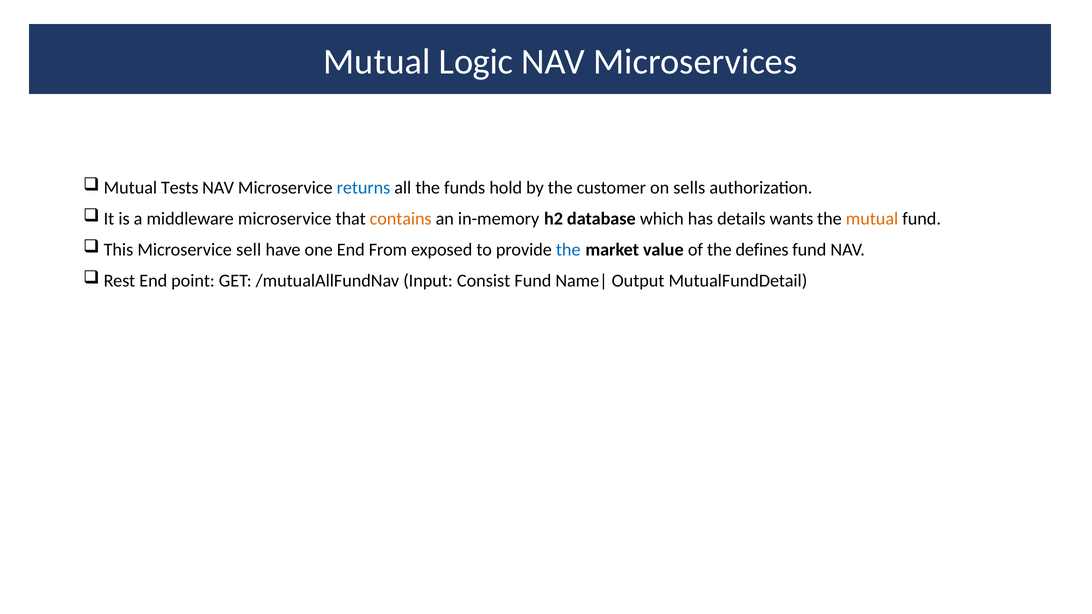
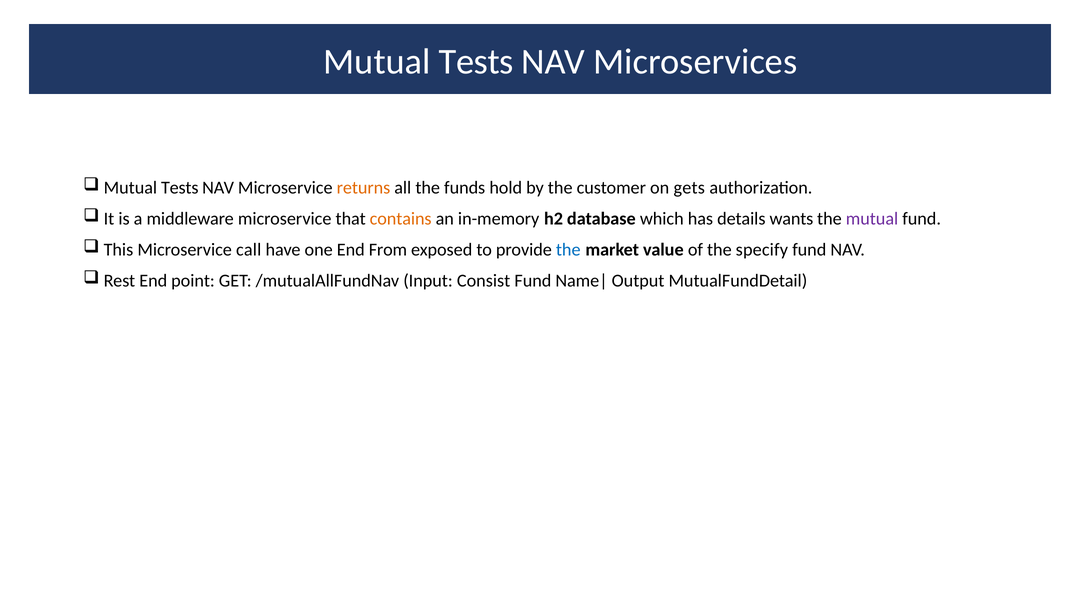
Mutual Logic: Logic -> Tests
returns colour: blue -> orange
sells: sells -> gets
mutual at (872, 219) colour: orange -> purple
sell: sell -> call
defines: defines -> specify
